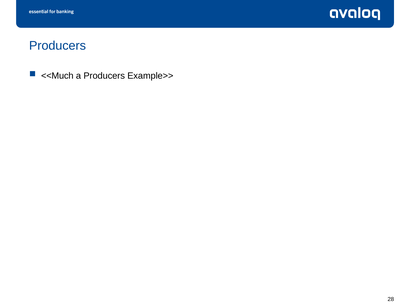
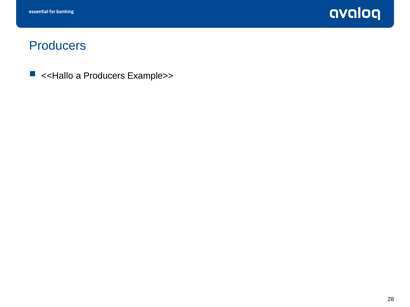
<<Much: <<Much -> <<Hallo
